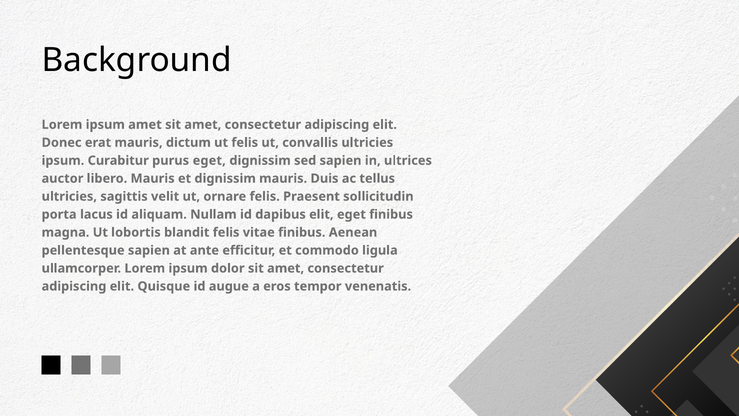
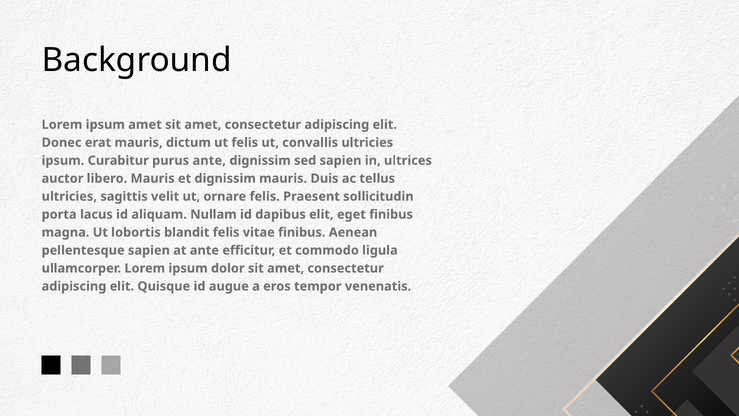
purus eget: eget -> ante
